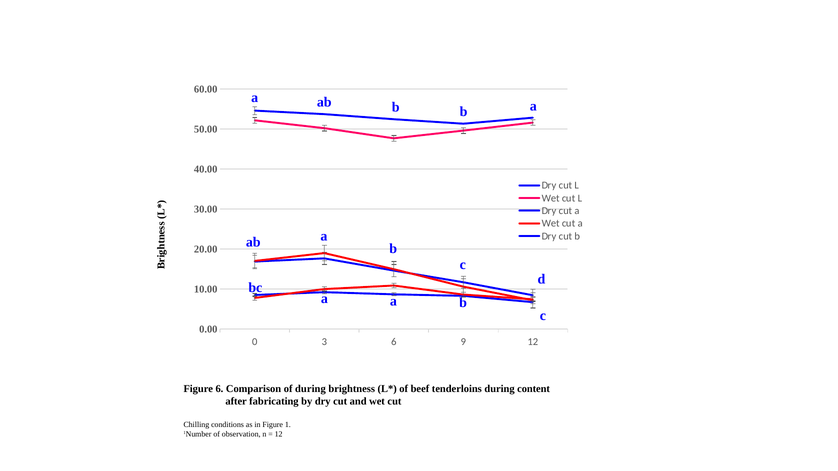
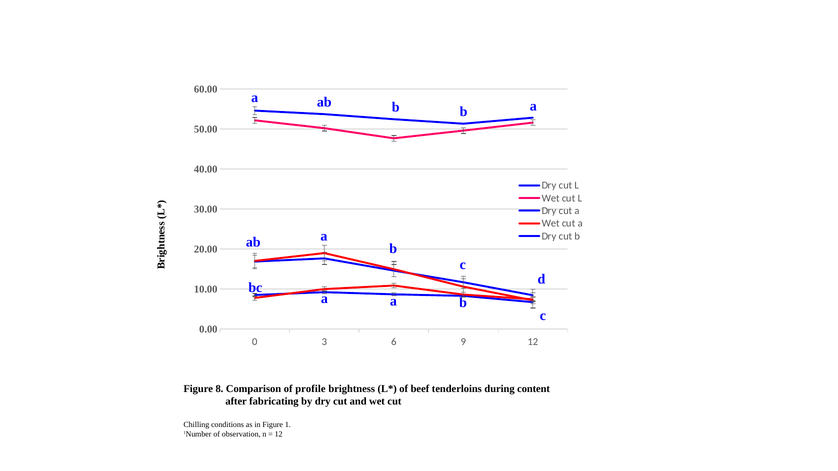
Figure 6: 6 -> 8
of during: during -> profile
